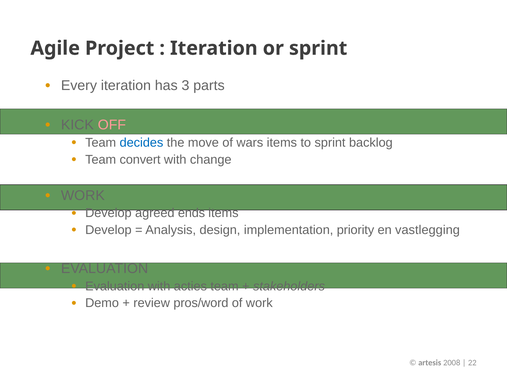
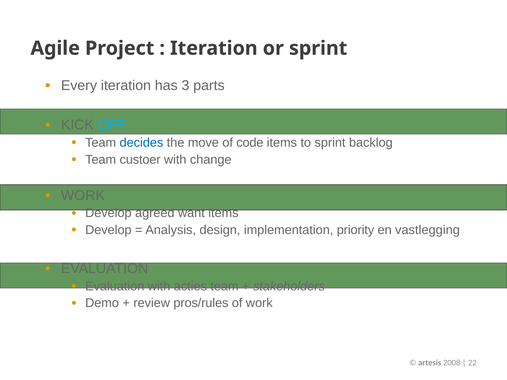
OFF colour: pink -> light blue
wars: wars -> code
convert: convert -> custoer
ends: ends -> want
pros/word: pros/word -> pros/rules
